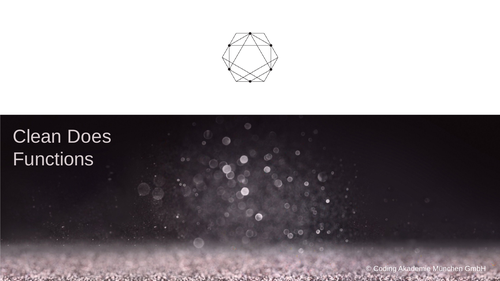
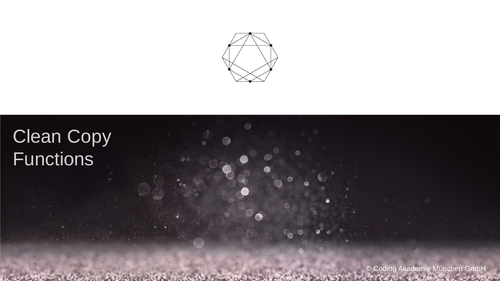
Does: Does -> Copy
